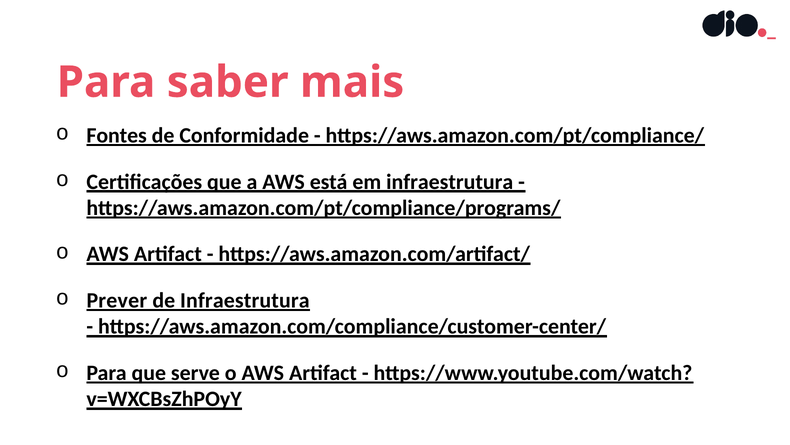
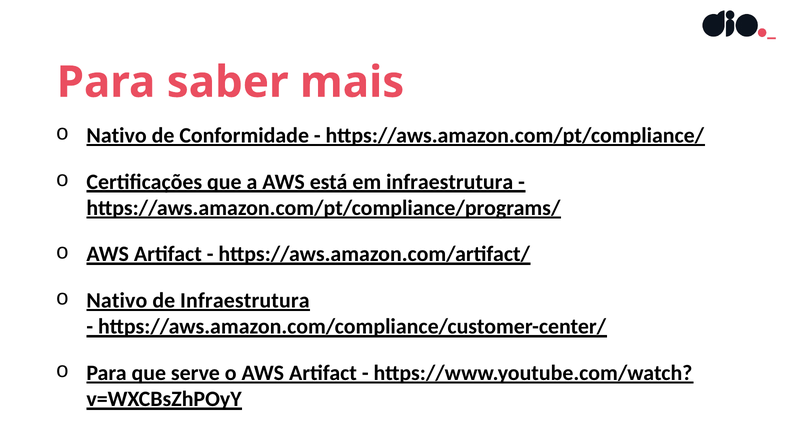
Fontes at (117, 135): Fontes -> Nativo
Prever at (117, 300): Prever -> Nativo
